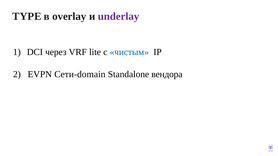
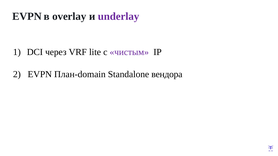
TYPE at (27, 16): TYPE -> EVPN
чистым colour: blue -> purple
Сети-domain: Сети-domain -> План-domain
